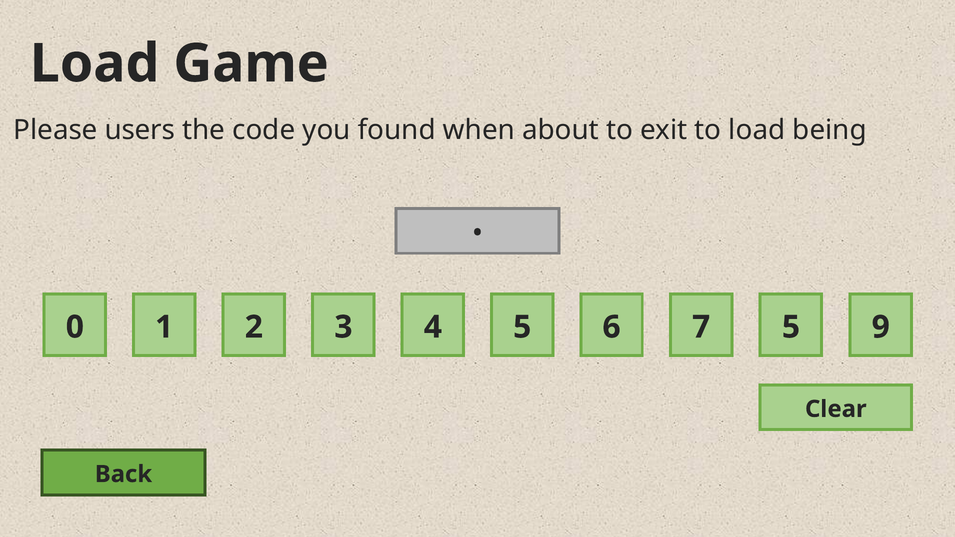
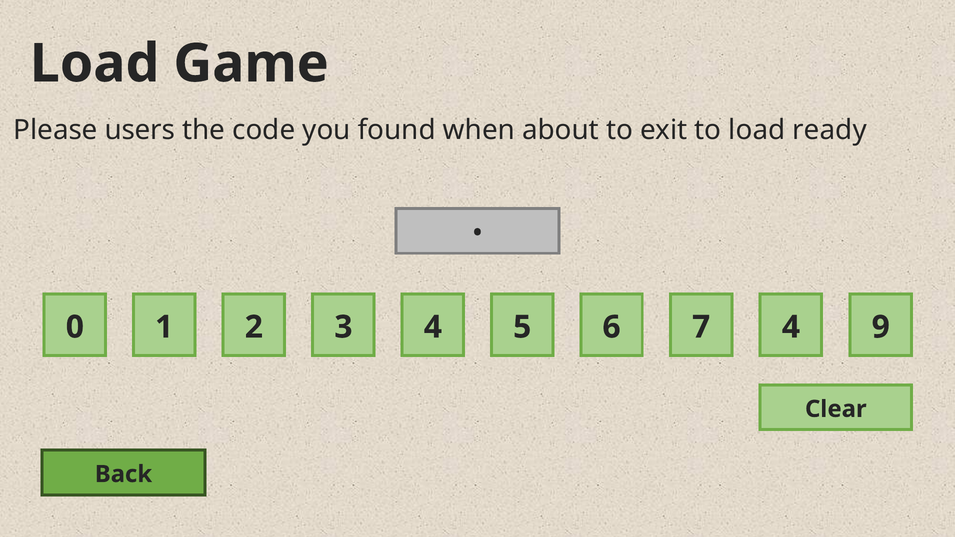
being: being -> ready
7 5: 5 -> 4
